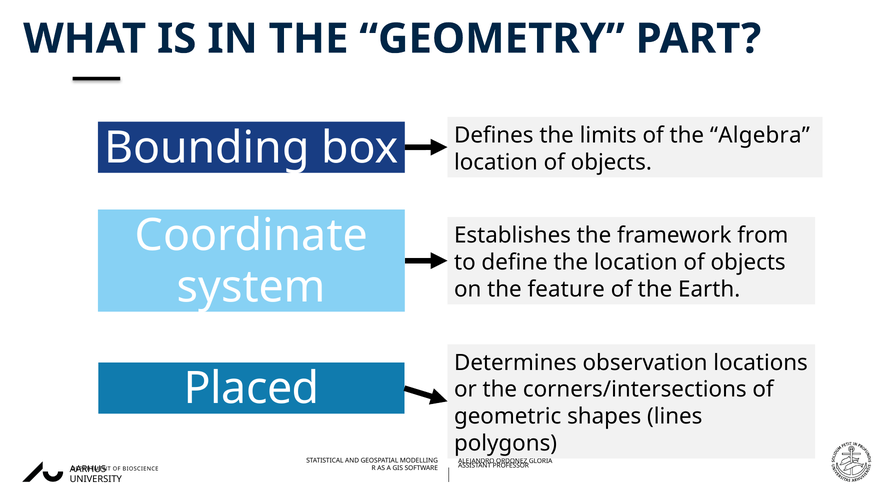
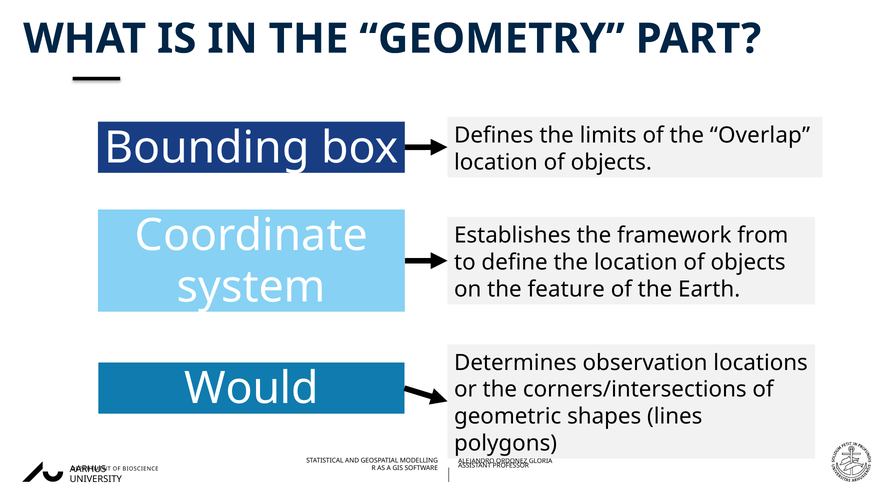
Algebra: Algebra -> Overlap
Placed: Placed -> Would
